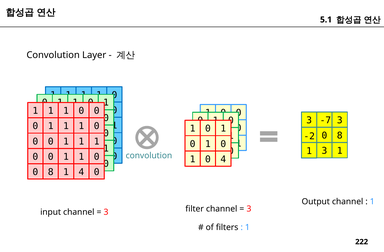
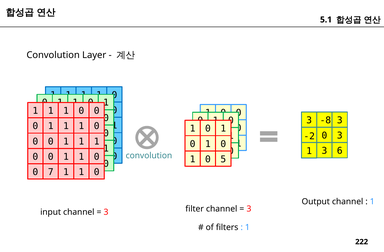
-7: -7 -> -8
8 at (340, 136): 8 -> 3
1 at (340, 151): 1 -> 6
0 4: 4 -> 5
8 at (51, 172): 8 -> 7
4 at (81, 172): 4 -> 1
